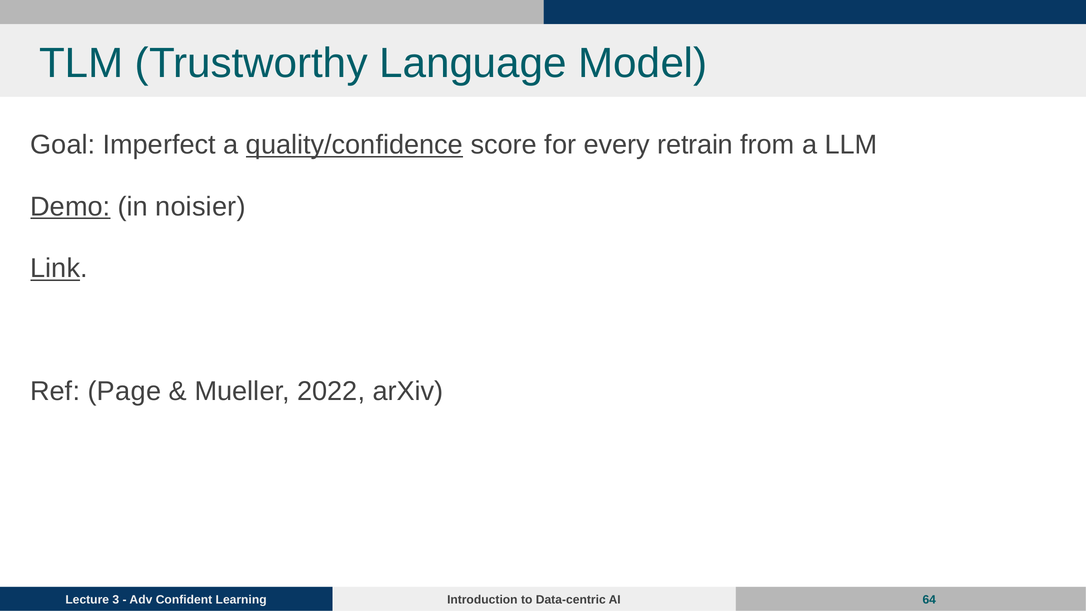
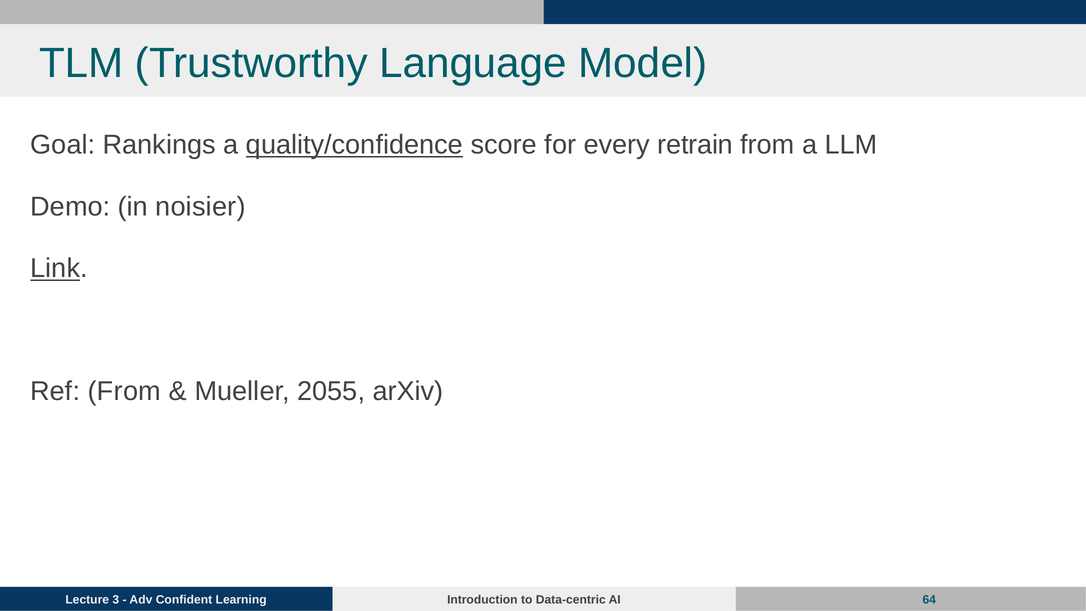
Imperfect: Imperfect -> Rankings
Demo underline: present -> none
Ref Page: Page -> From
2022: 2022 -> 2055
